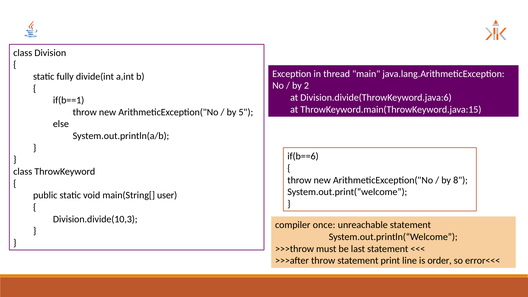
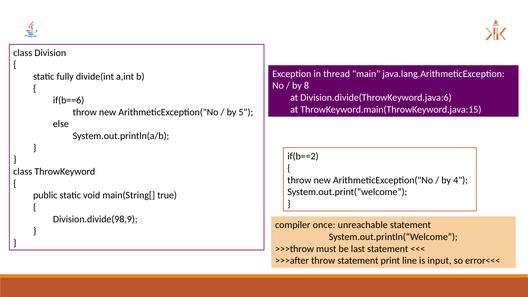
2: 2 -> 8
if(b==1: if(b==1 -> if(b==6
if(b==6: if(b==6 -> if(b==2
8: 8 -> 4
user: user -> true
Division.divide(10,3: Division.divide(10,3 -> Division.divide(98,9
order: order -> input
